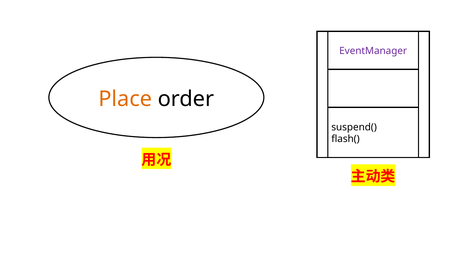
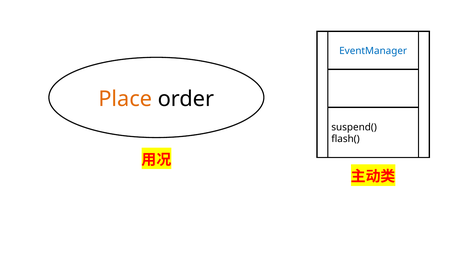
EventManager colour: purple -> blue
